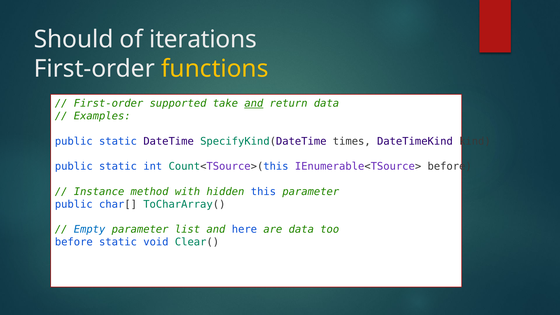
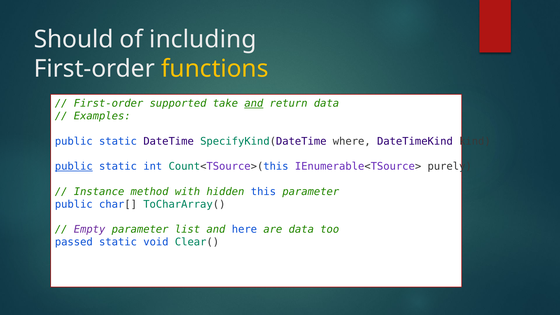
iterations: iterations -> including
times: times -> where
public at (74, 166) underline: none -> present
IEnumerable<TSource> before: before -> purely
Empty colour: blue -> purple
before at (74, 242): before -> passed
